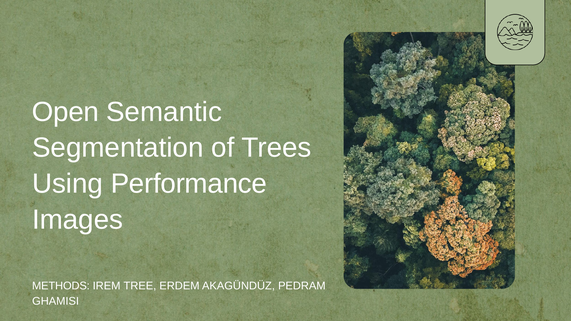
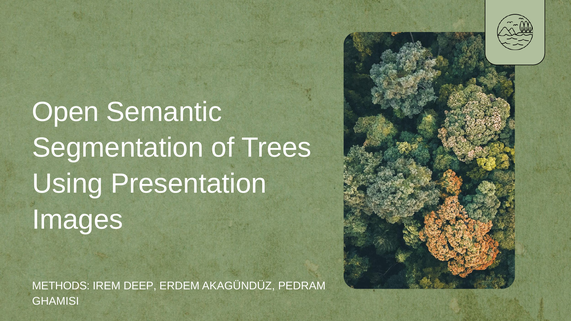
Performance: Performance -> Presentation
TREE: TREE -> DEEP
